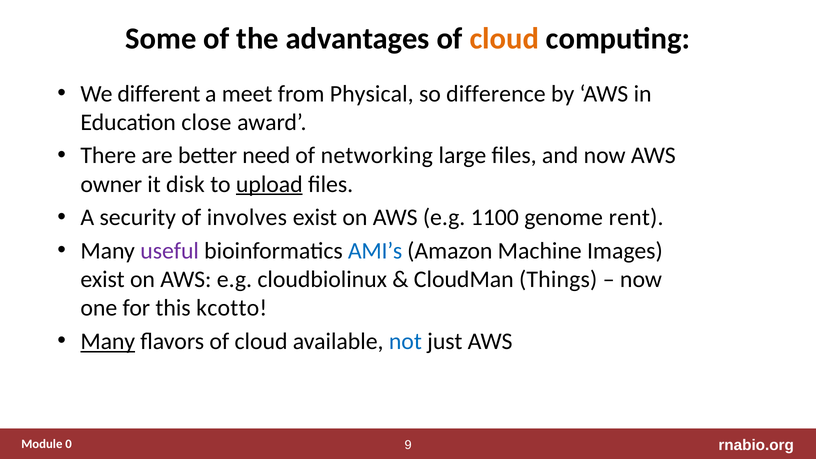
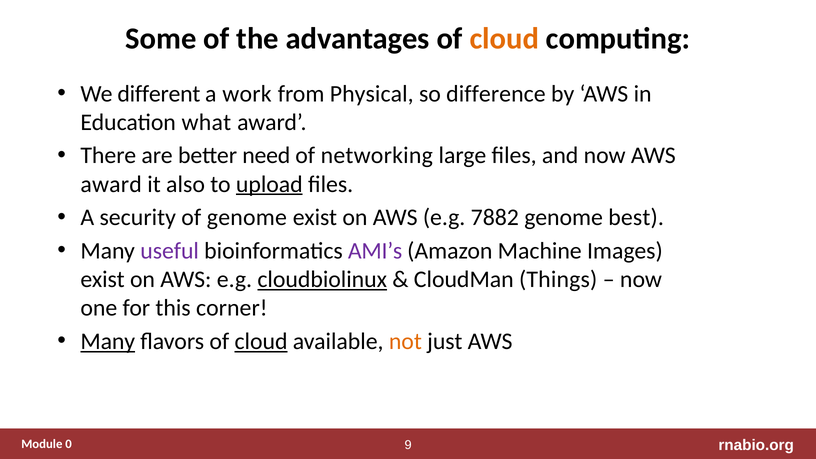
meet: meet -> work
close: close -> what
owner at (111, 184): owner -> award
disk: disk -> also
of involves: involves -> genome
1100: 1100 -> 7882
rent: rent -> best
AMI’s colour: blue -> purple
cloudbiolinux underline: none -> present
kcotto: kcotto -> corner
cloud at (261, 341) underline: none -> present
not colour: blue -> orange
